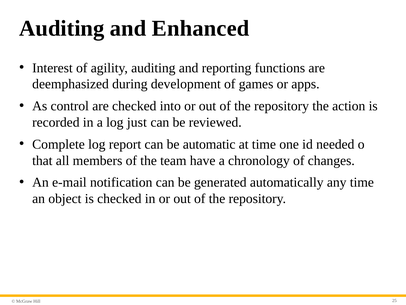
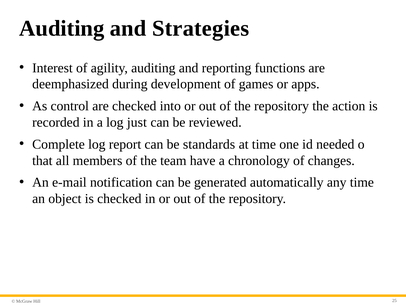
Enhanced: Enhanced -> Strategies
automatic: automatic -> standards
